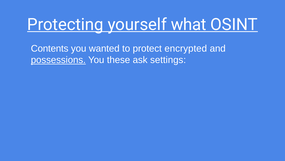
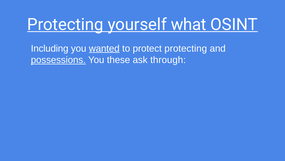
Contents: Contents -> Including
wanted underline: none -> present
protect encrypted: encrypted -> protecting
settings: settings -> through
